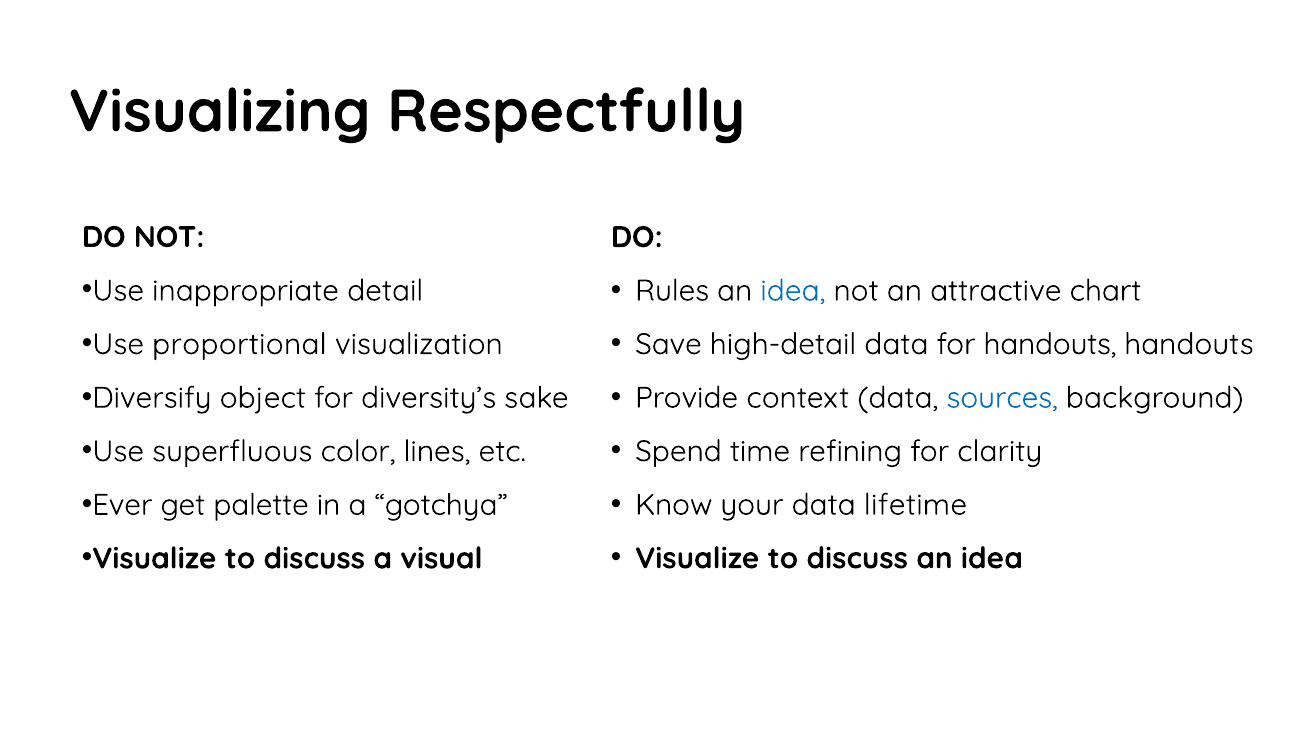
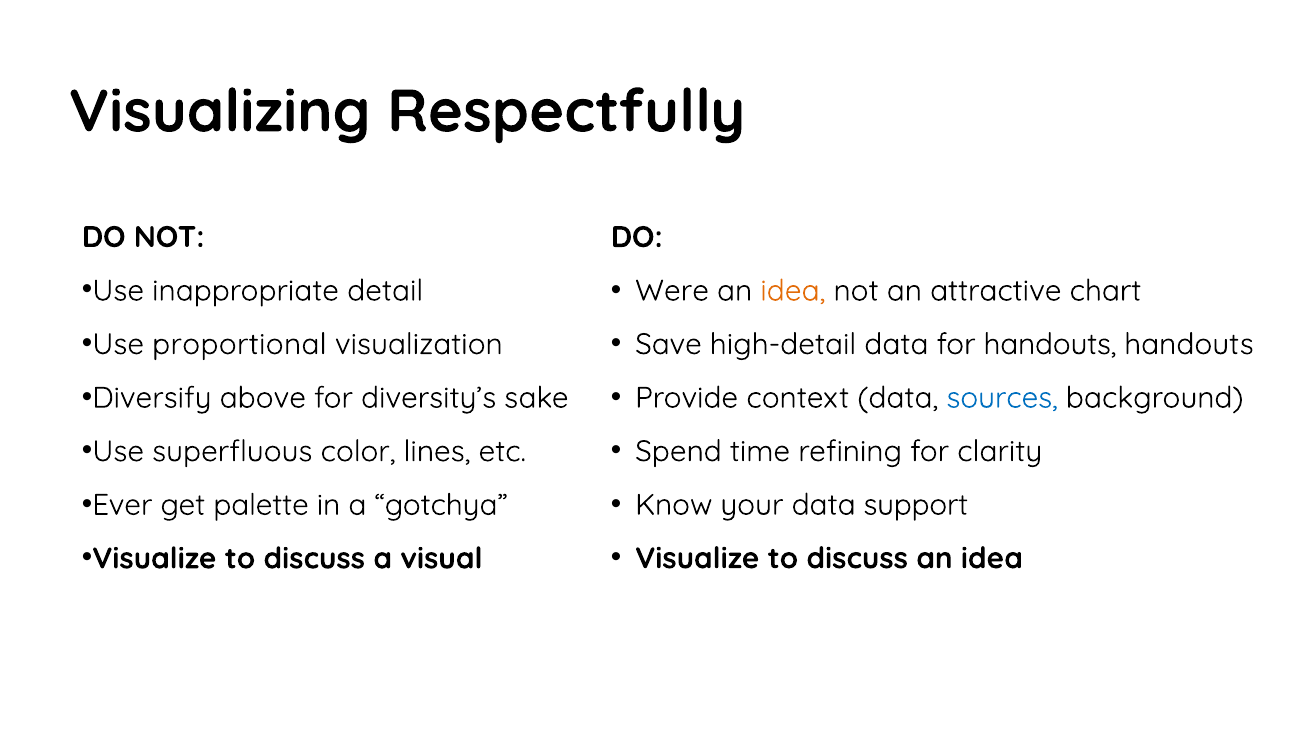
Rules: Rules -> Were
idea at (793, 291) colour: blue -> orange
object: object -> above
lifetime: lifetime -> support
